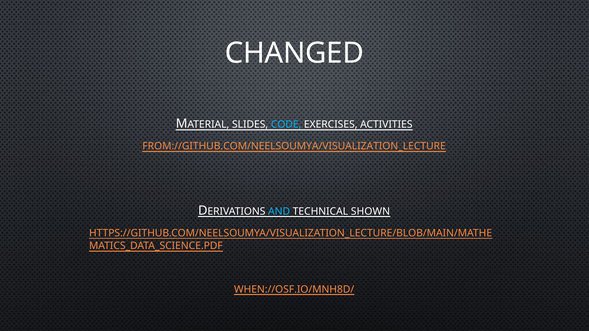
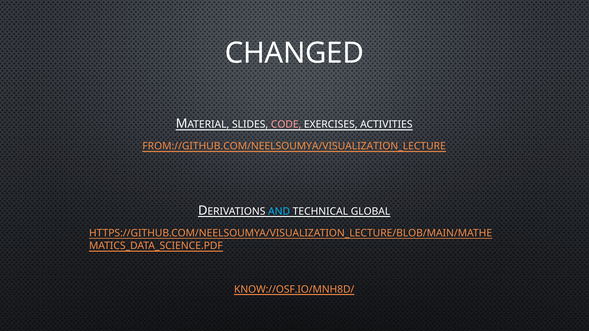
CODE colour: light blue -> pink
SHOWN: SHOWN -> GLOBAL
WHEN://OSF.IO/MNH8D/: WHEN://OSF.IO/MNH8D/ -> KNOW://OSF.IO/MNH8D/
